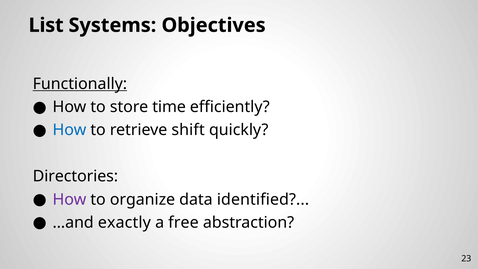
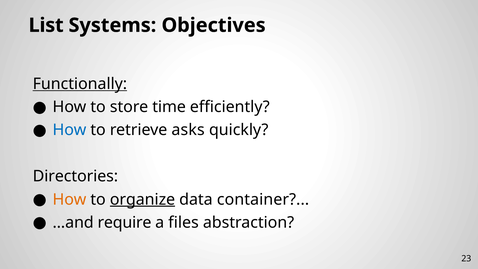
shift: shift -> asks
How at (69, 199) colour: purple -> orange
organize underline: none -> present
identified: identified -> container
exactly: exactly -> require
free: free -> files
